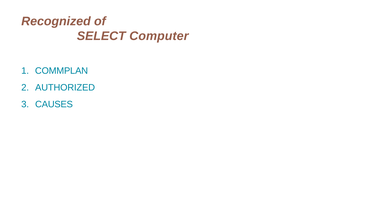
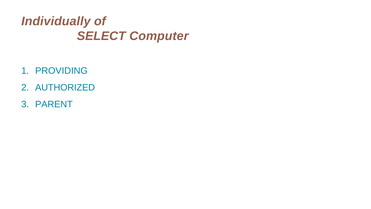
Recognized: Recognized -> Individually
COMMPLAN: COMMPLAN -> PROVIDING
CAUSES: CAUSES -> PARENT
